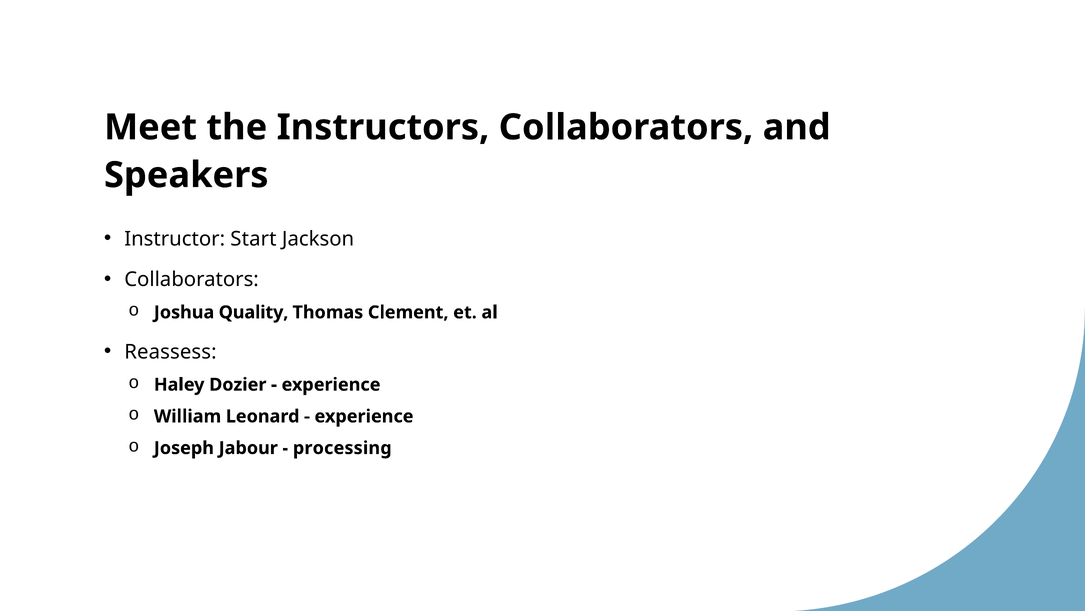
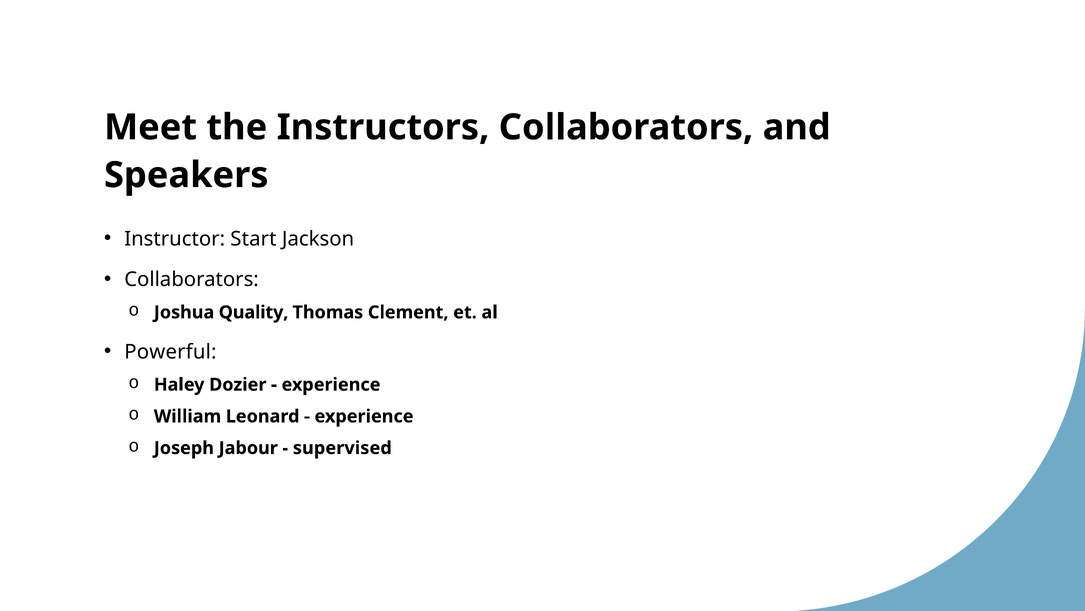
Reassess: Reassess -> Powerful
processing: processing -> supervised
